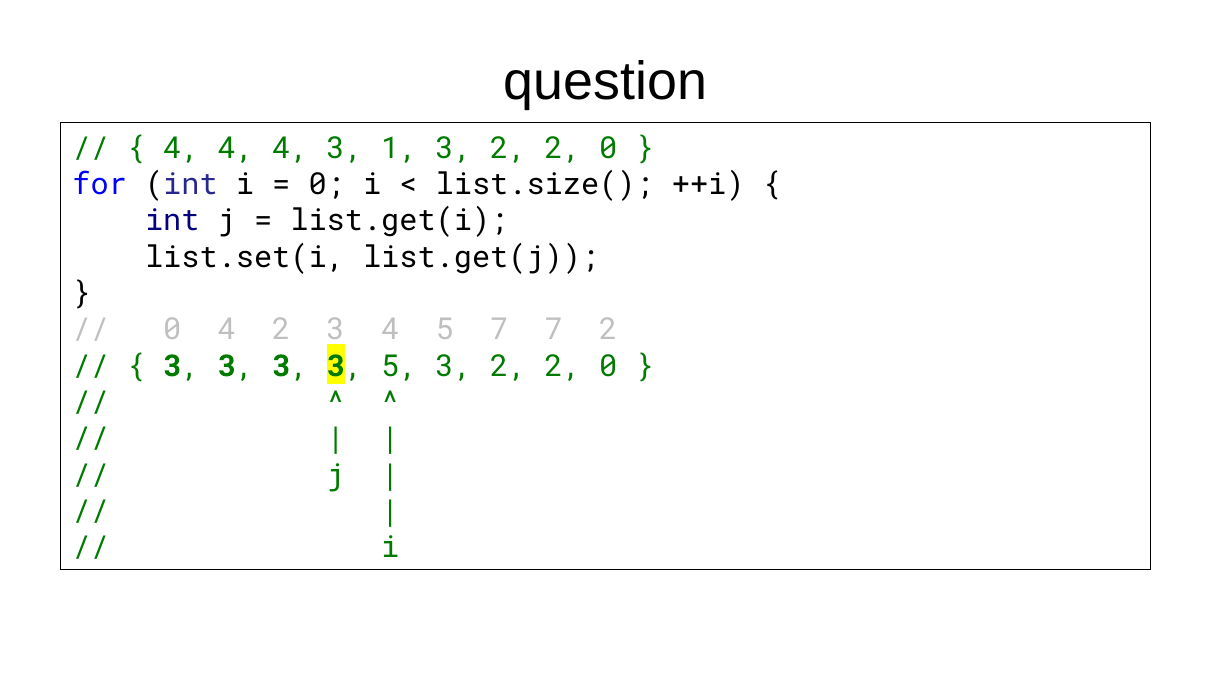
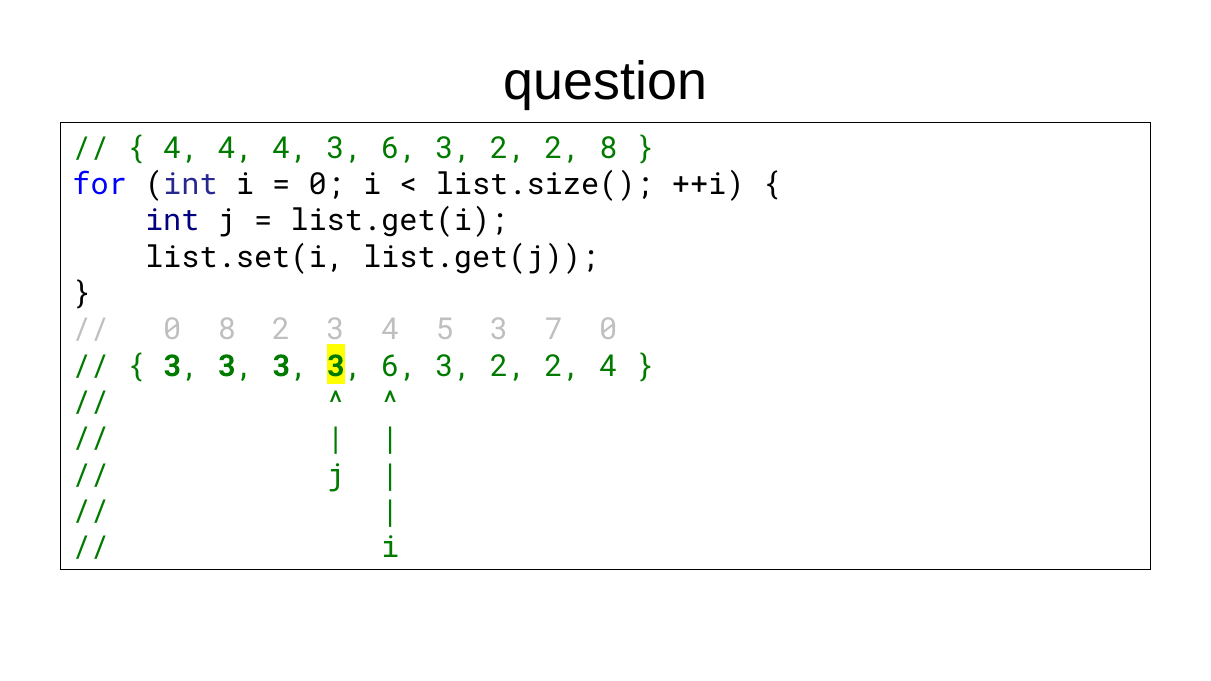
4 3 1: 1 -> 6
0 at (608, 148): 0 -> 8
0 4: 4 -> 8
5 7: 7 -> 3
7 2: 2 -> 0
3 3 5: 5 -> 6
0 at (608, 366): 0 -> 4
